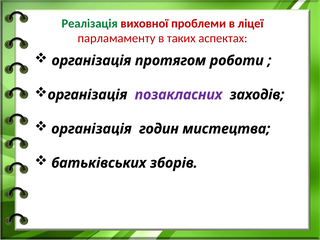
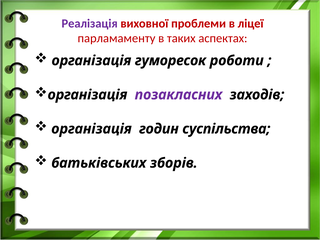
Реалізація colour: green -> purple
протягом: протягом -> гуморесок
мистецтва: мистецтва -> суспільства
